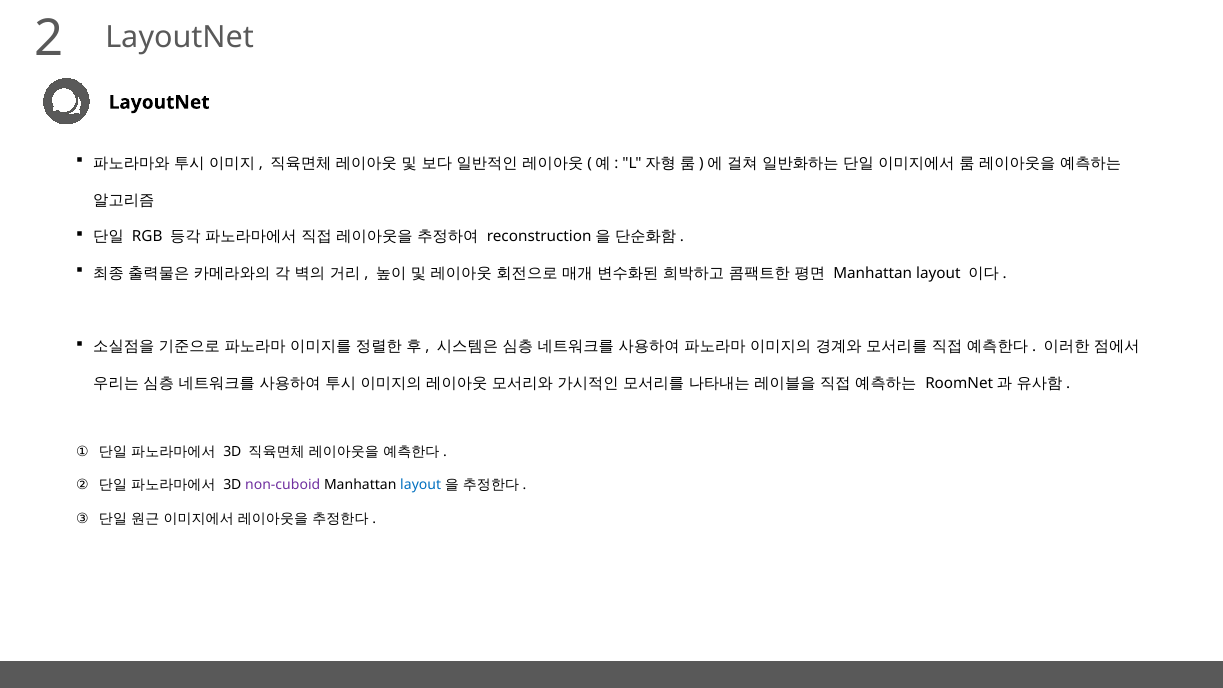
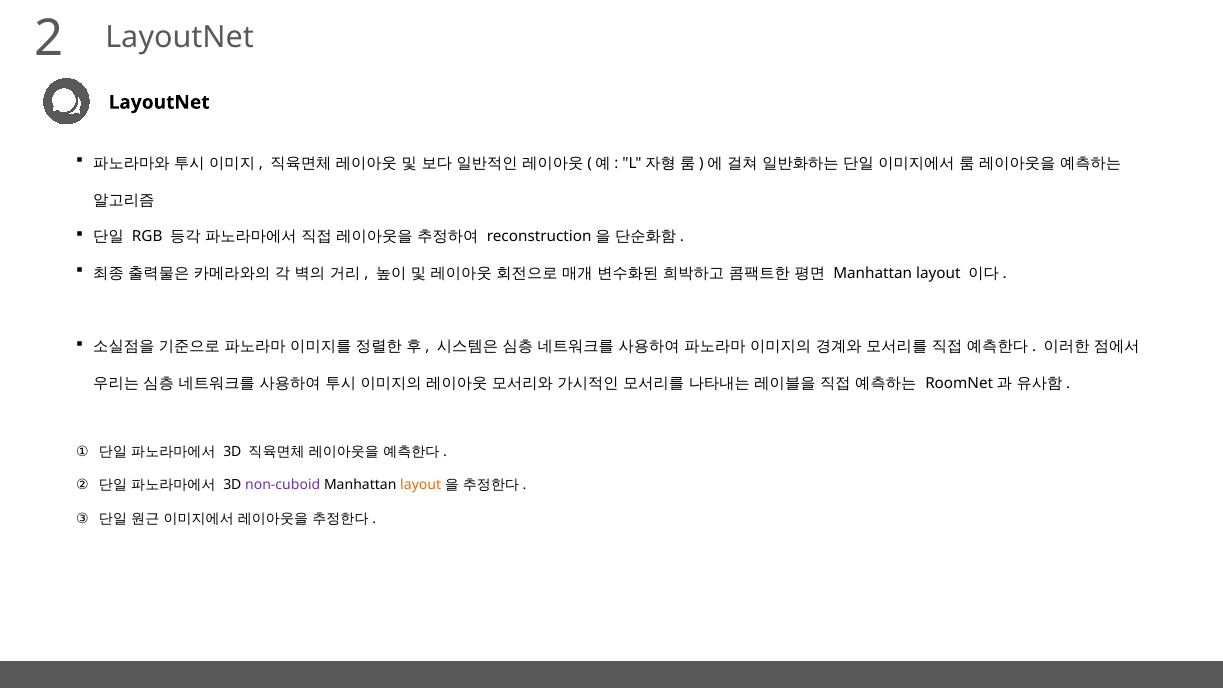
layout at (421, 485) colour: blue -> orange
